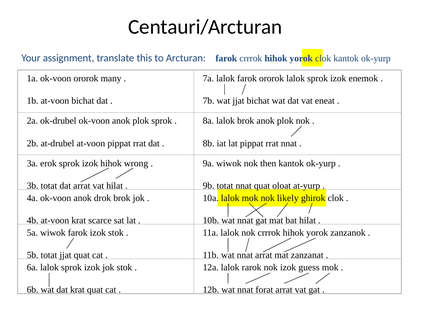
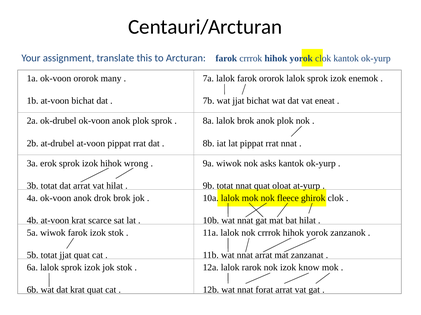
then: then -> asks
likely: likely -> fleece
guess: guess -> know
